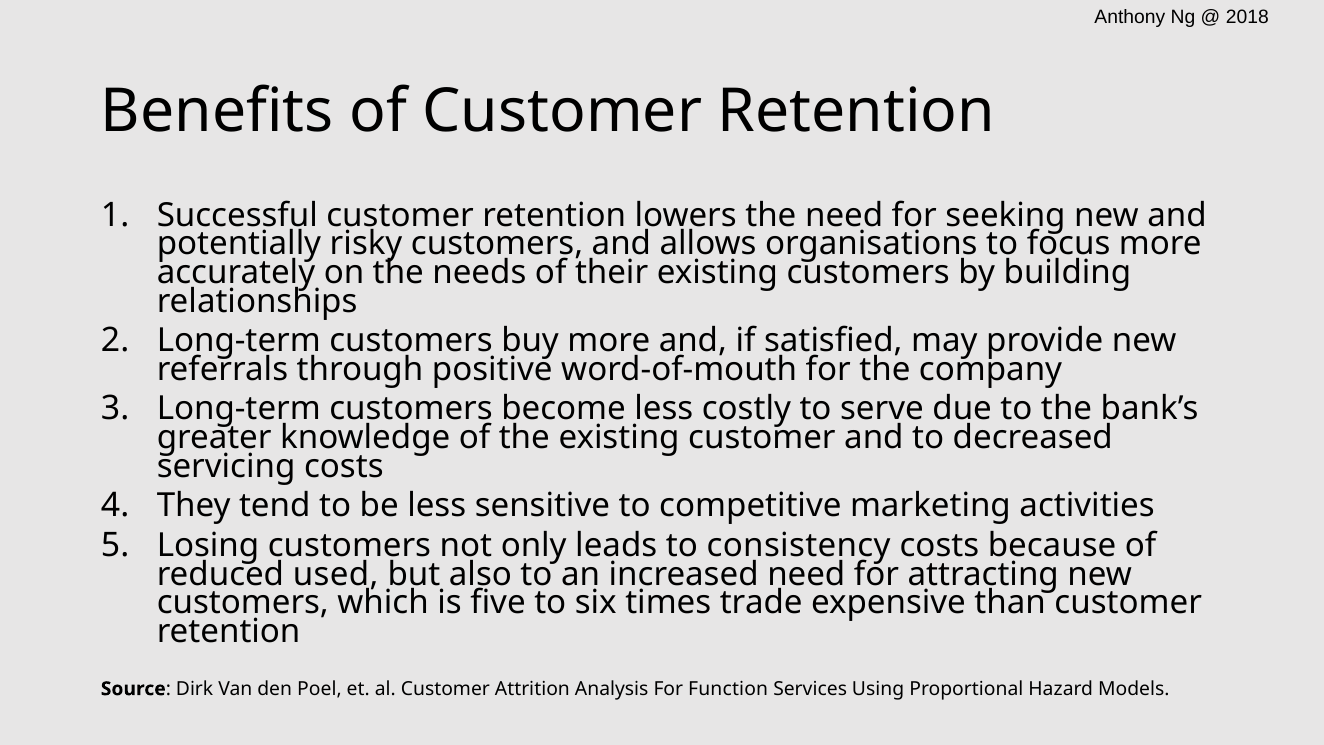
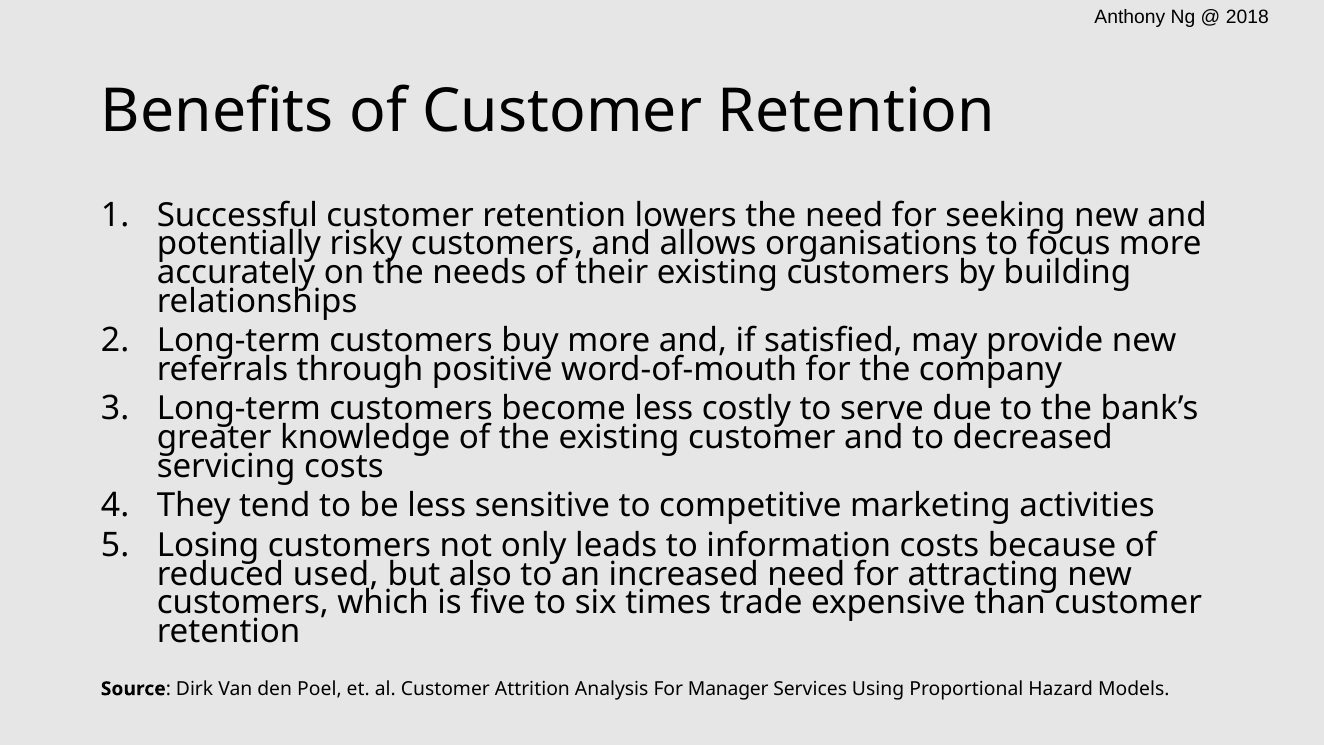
consistency: consistency -> information
Function: Function -> Manager
